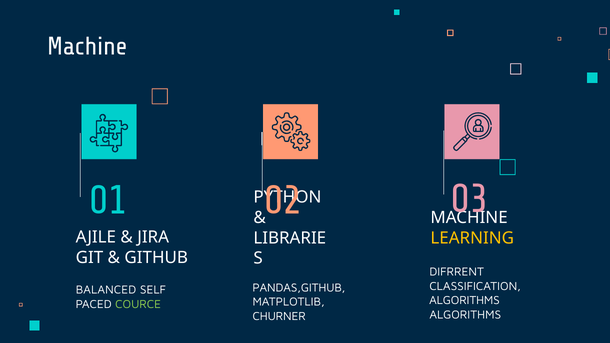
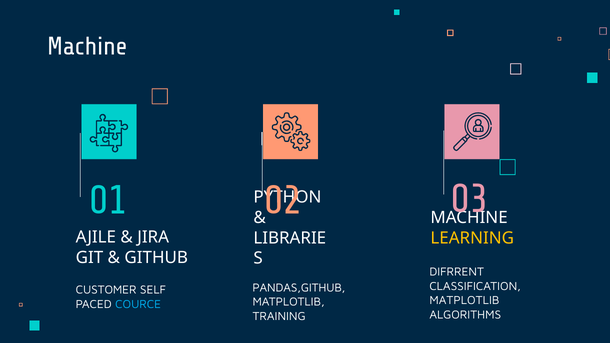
BALANCED: BALANCED -> CUSTOMER
ALGORITHMS at (464, 301): ALGORITHMS -> MATPLOTLIB
COURCE colour: light green -> light blue
CHURNER: CHURNER -> TRAINING
